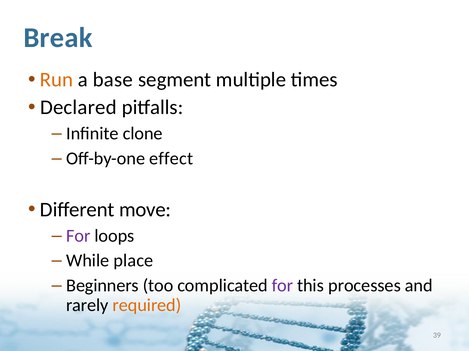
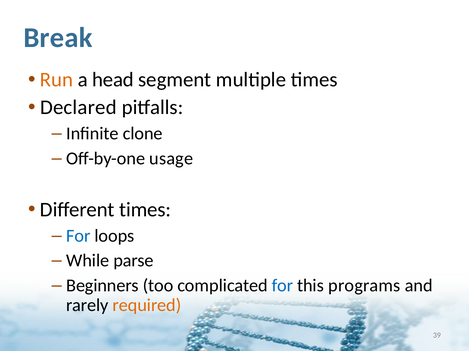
base: base -> head
effect: effect -> usage
Different move: move -> times
For at (78, 236) colour: purple -> blue
place: place -> parse
for at (282, 286) colour: purple -> blue
processes: processes -> programs
